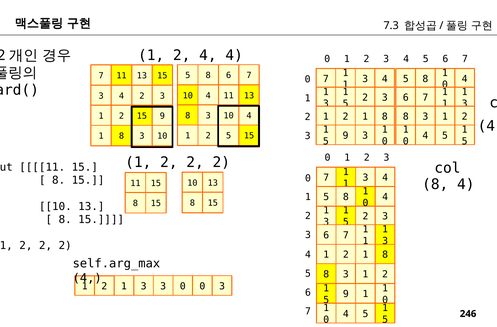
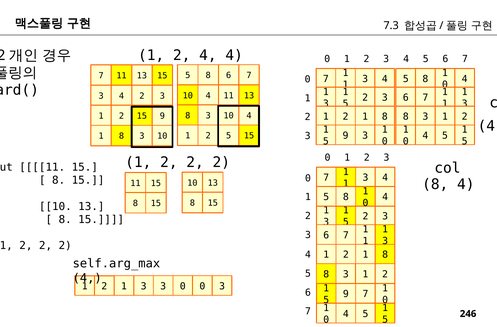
1 at (365, 294): 1 -> 7
